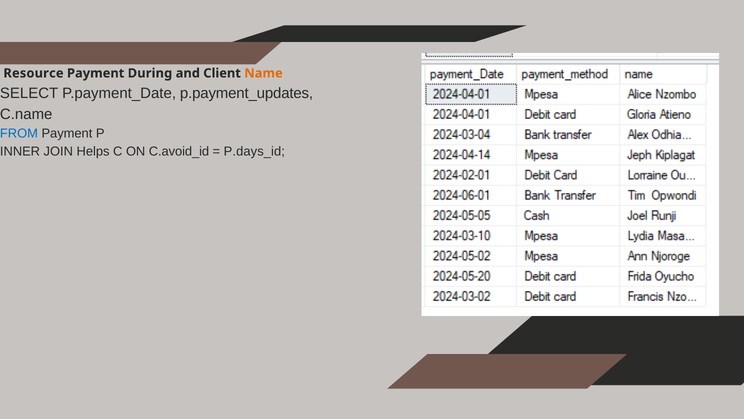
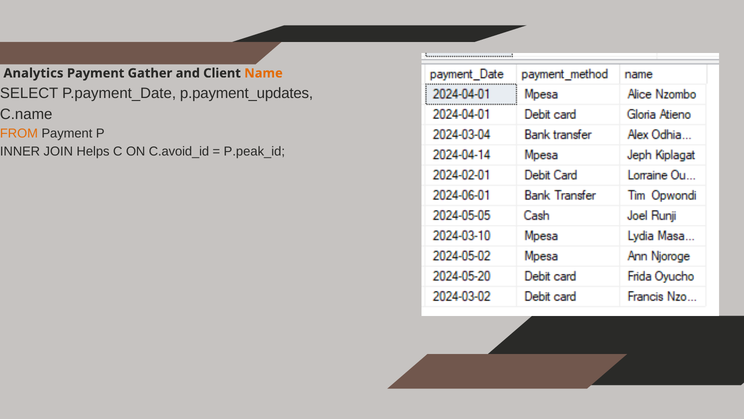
Resource: Resource -> Analytics
During: During -> Gather
FROM colour: blue -> orange
P.days_id: P.days_id -> P.peak_id
